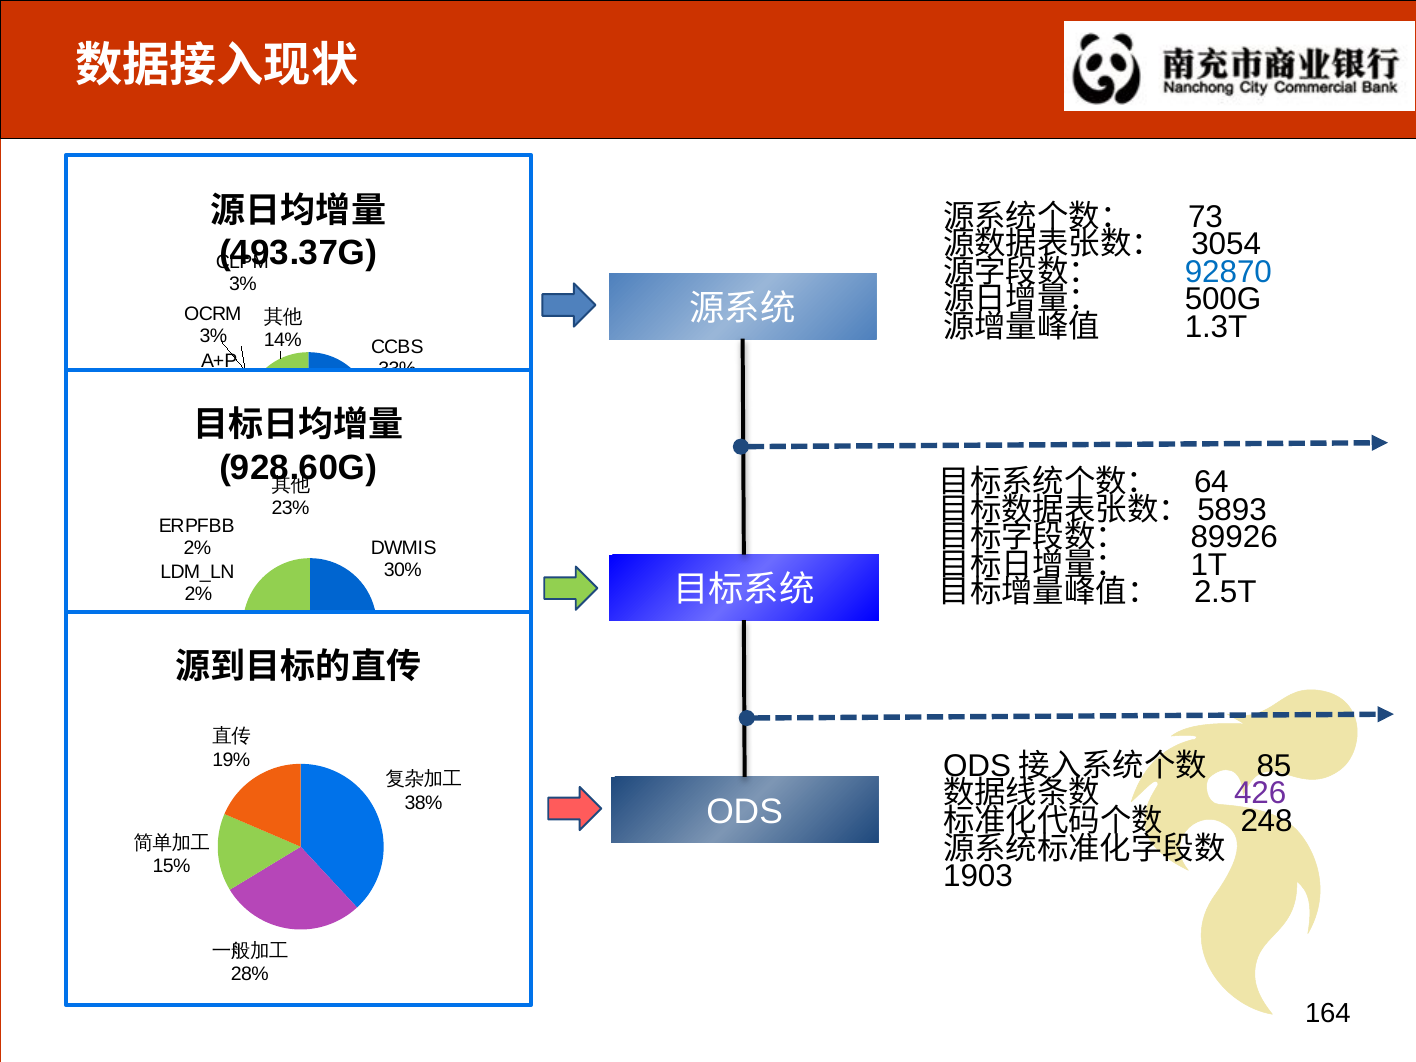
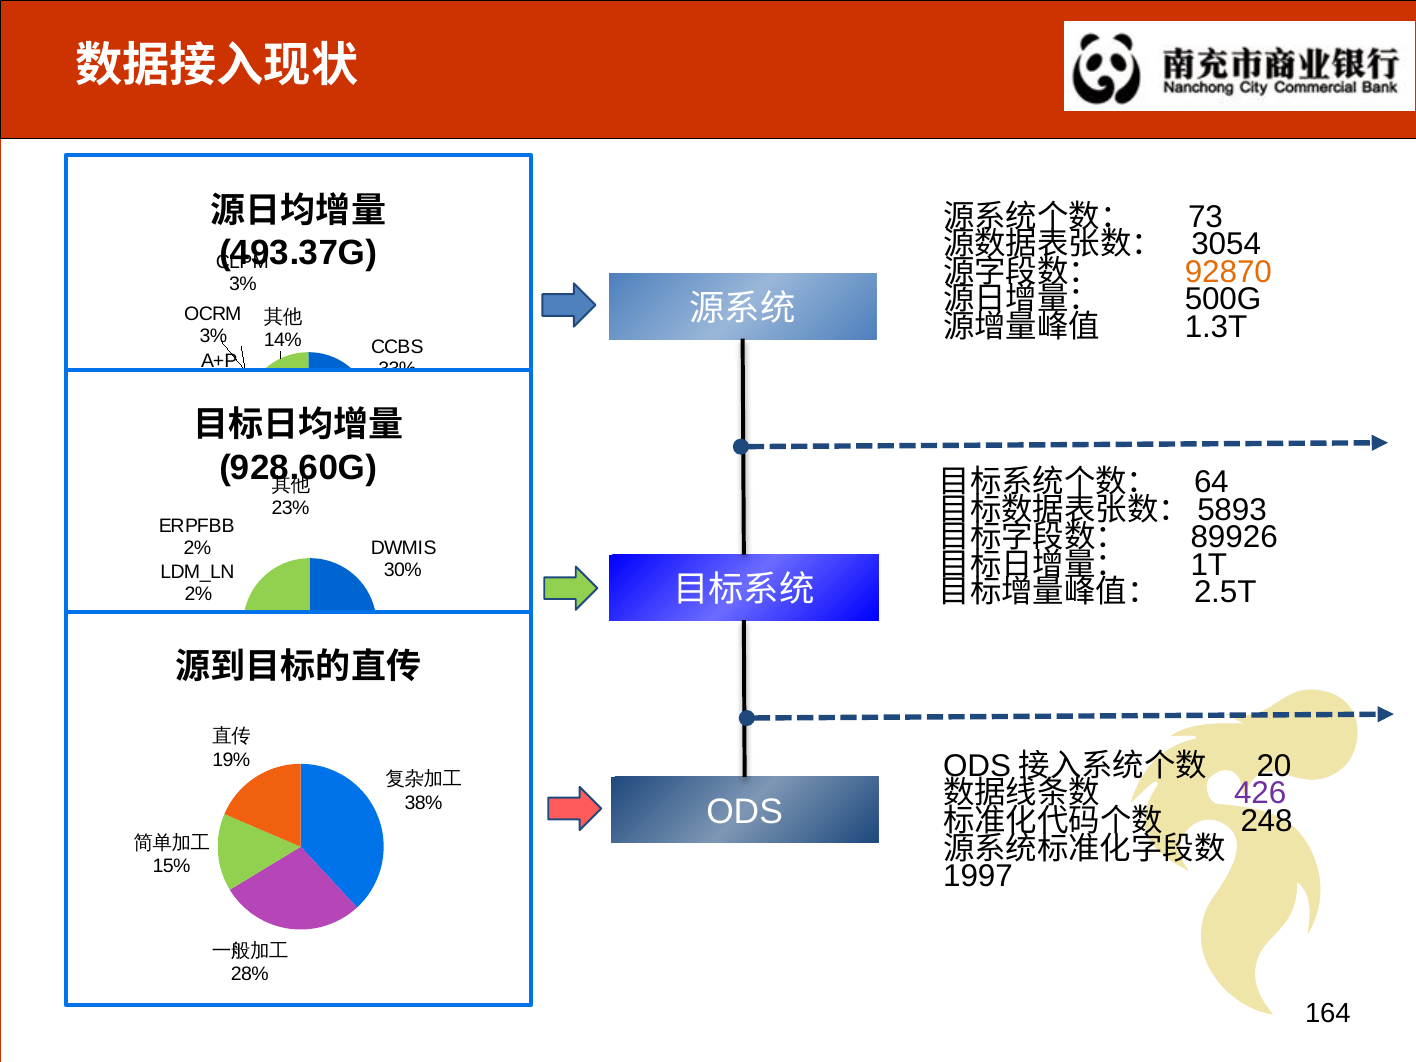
92870 colour: blue -> orange
85: 85 -> 20
1903: 1903 -> 1997
